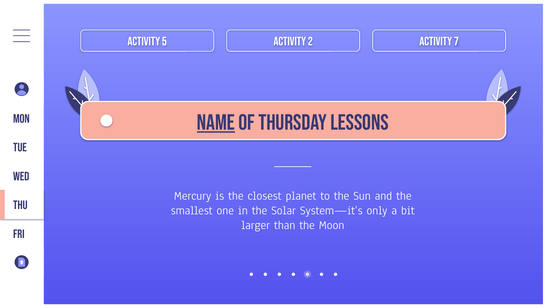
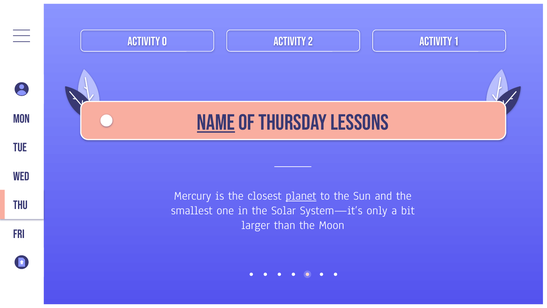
5: 5 -> 0
7: 7 -> 1
planet underline: none -> present
